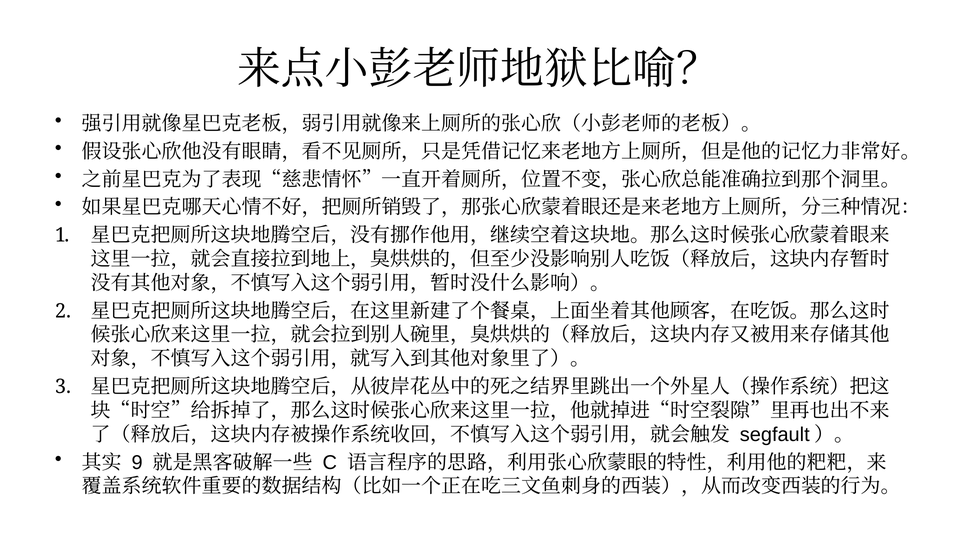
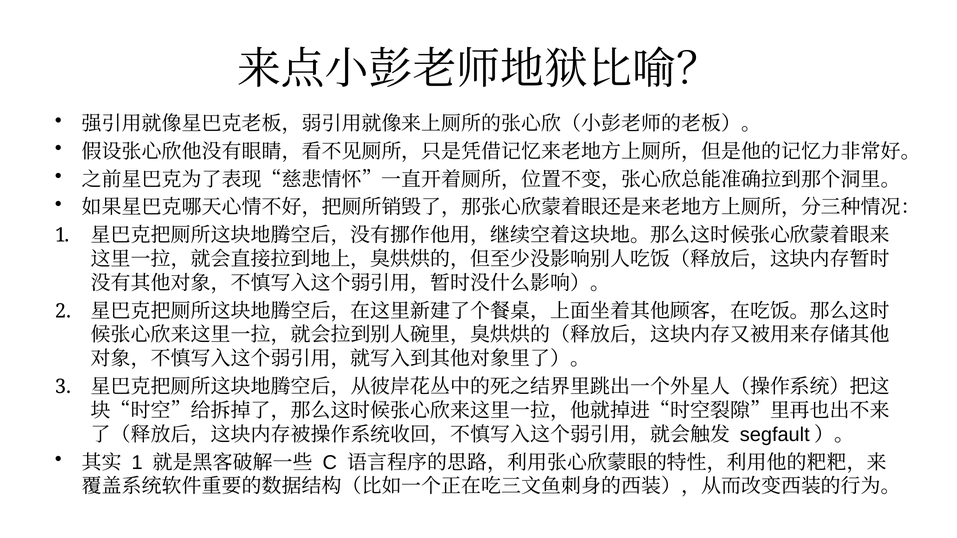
9 at (137, 463): 9 -> 1
